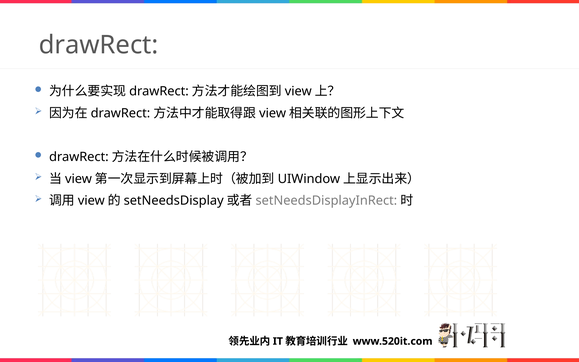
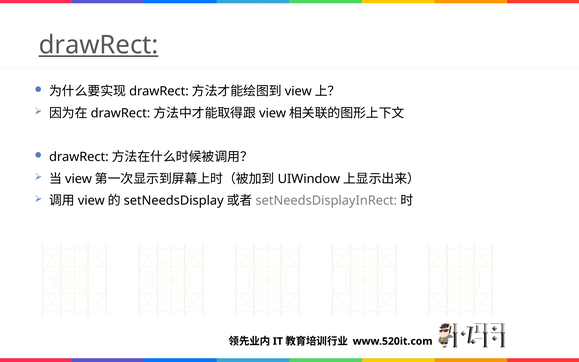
drawRect underline: none -> present
